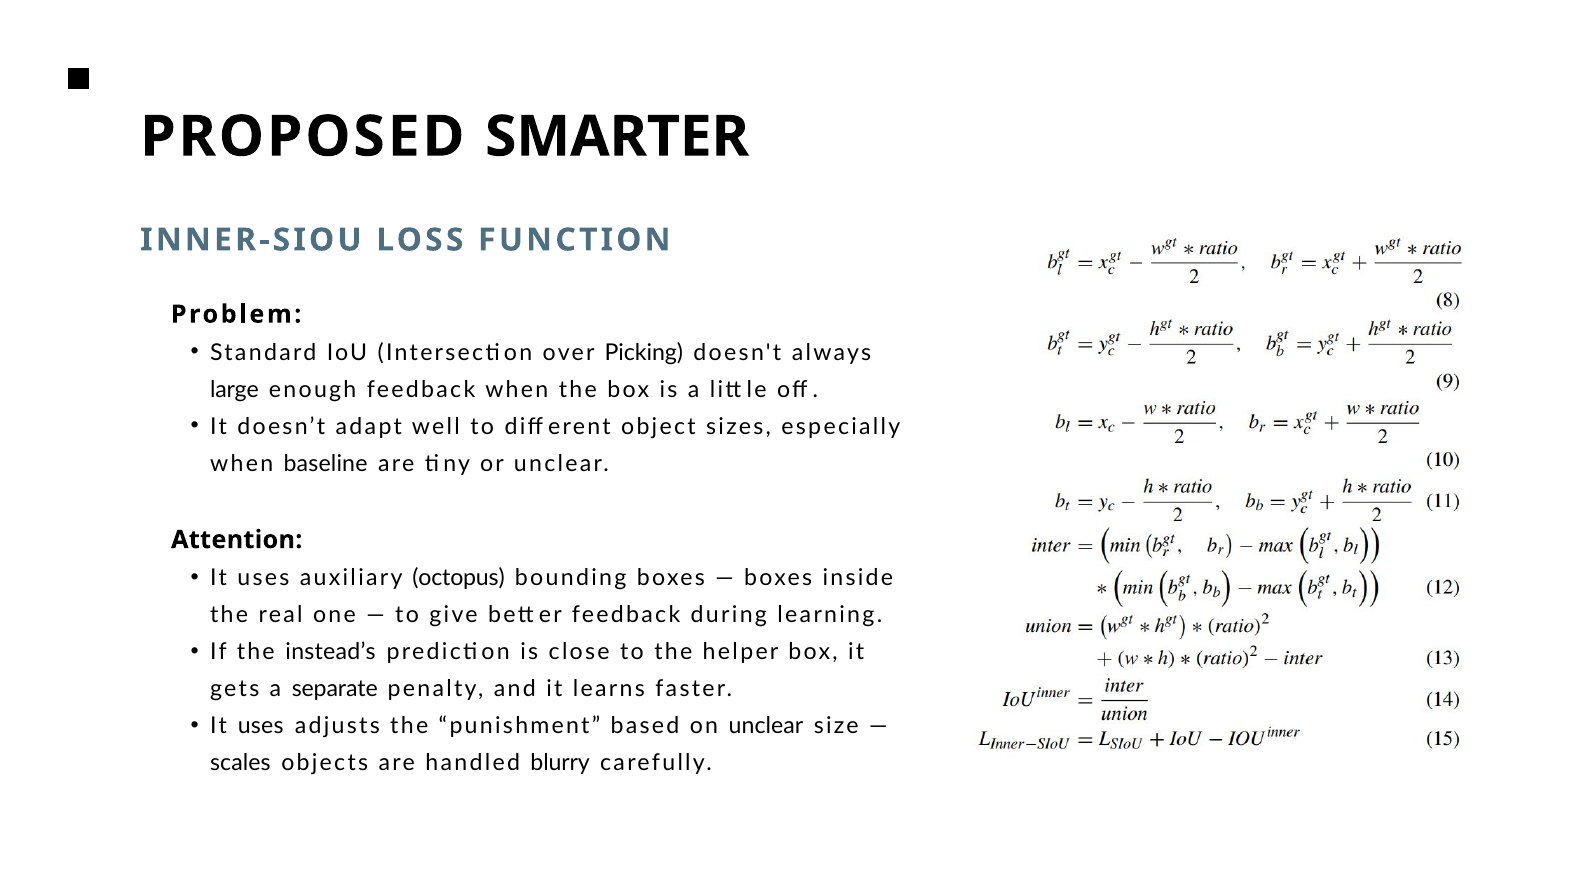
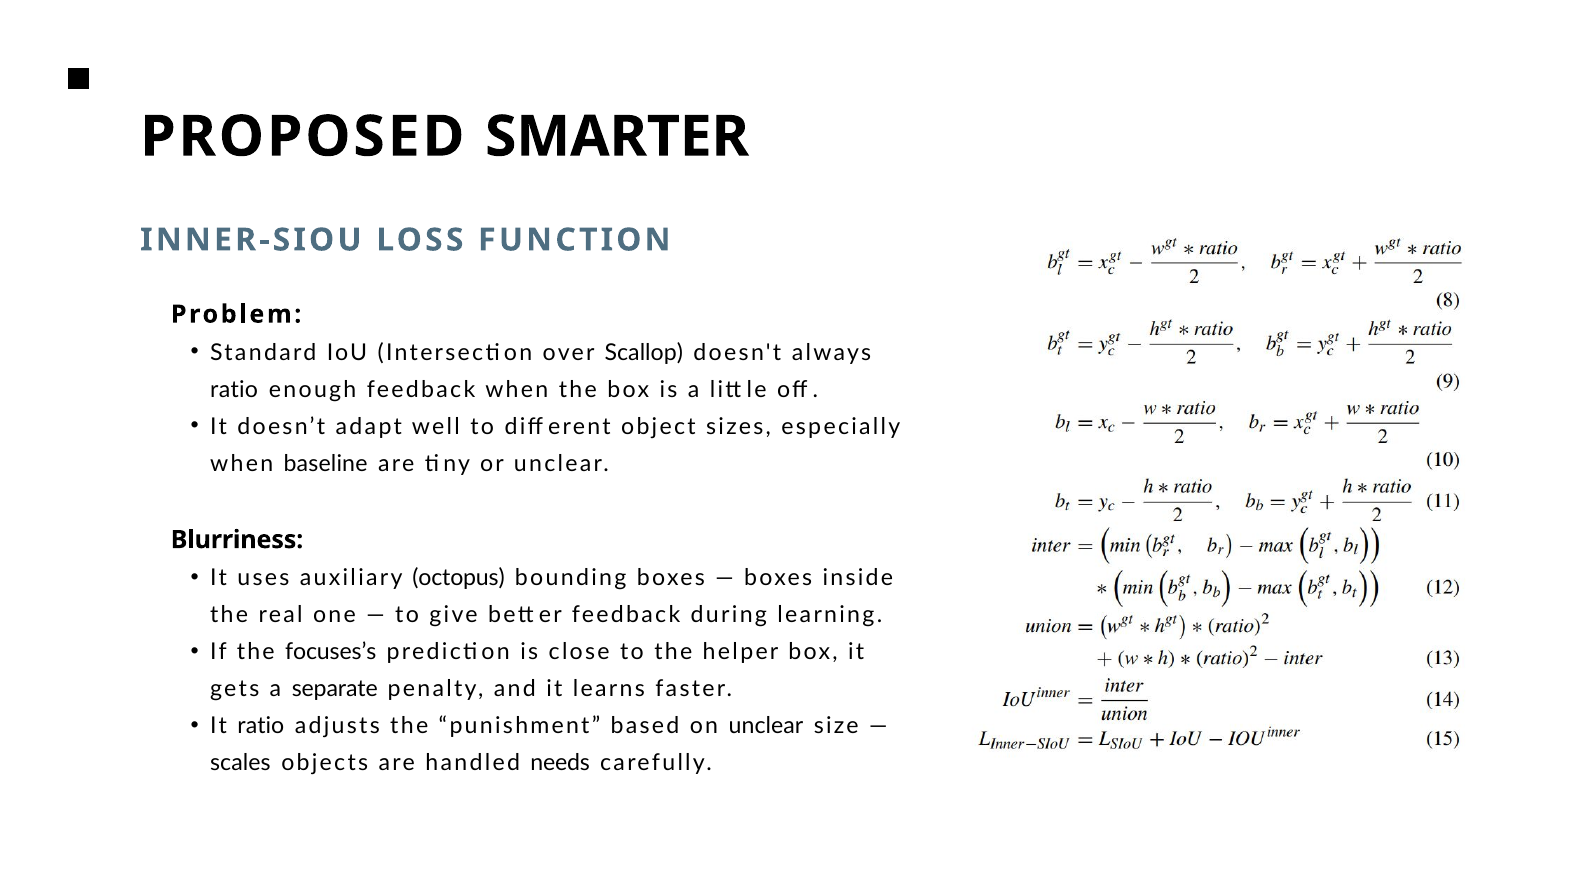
Picking: Picking -> Scallop
large at (234, 389): large -> ratio
Attention: Attention -> Blurriness
instead’s: instead’s -> focuses’s
uses at (261, 726): uses -> ratio
blurry: blurry -> needs
